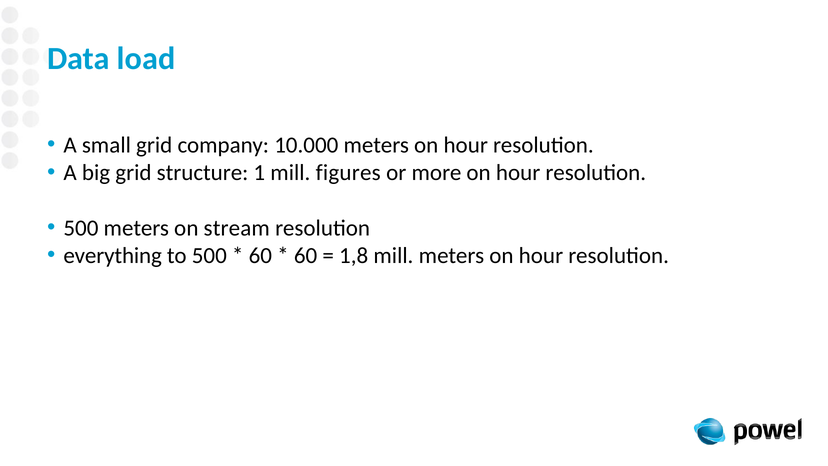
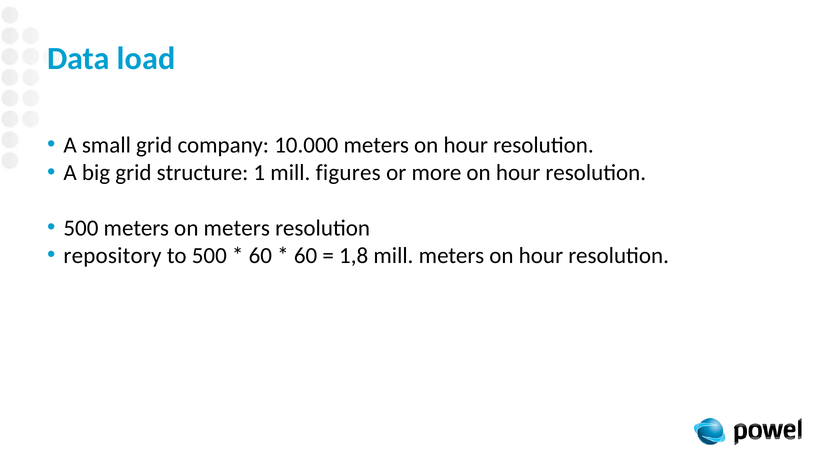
on stream: stream -> meters
everything: everything -> repository
